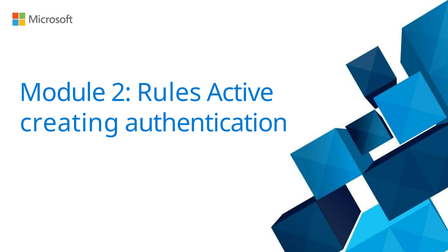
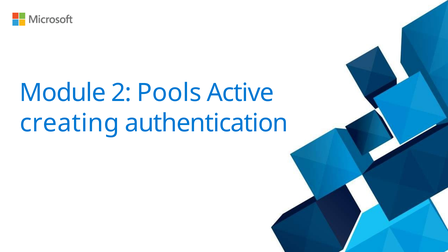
Rules: Rules -> Pools
